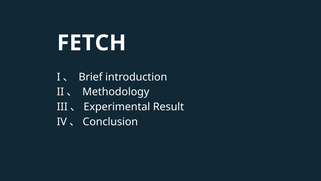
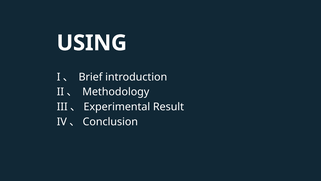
FETCH: FETCH -> USING
